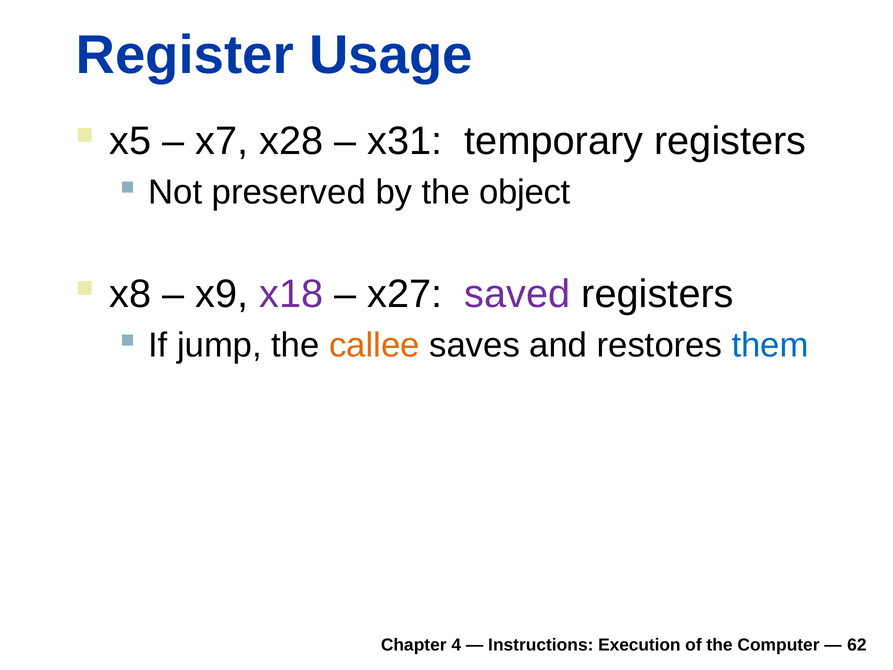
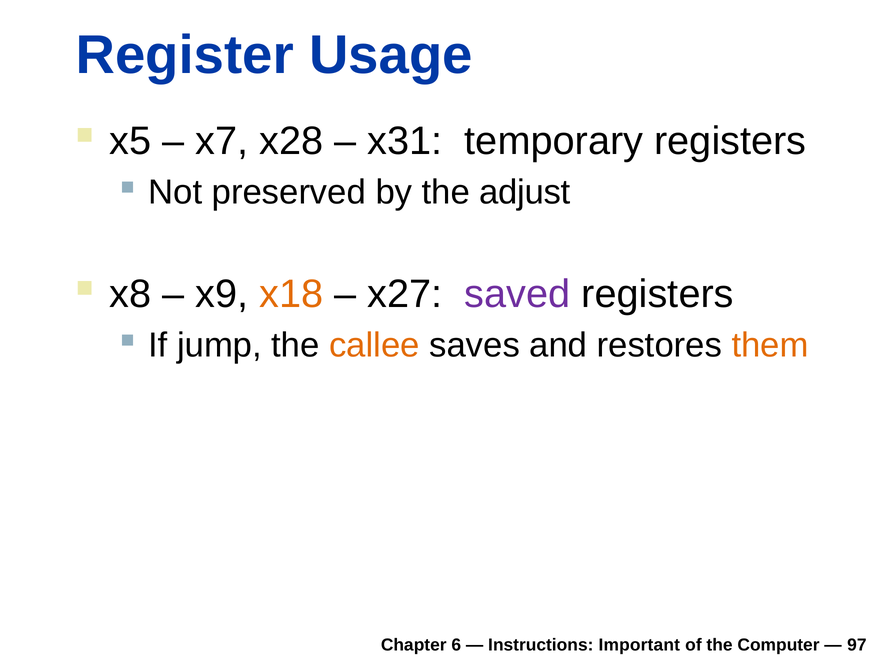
object: object -> adjust
x18 colour: purple -> orange
them colour: blue -> orange
4: 4 -> 6
Execution: Execution -> Important
62: 62 -> 97
